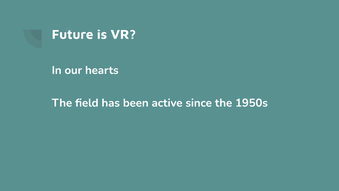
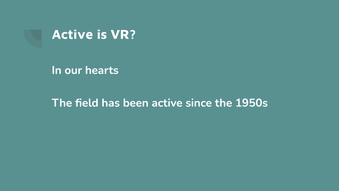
Future at (73, 34): Future -> Active
